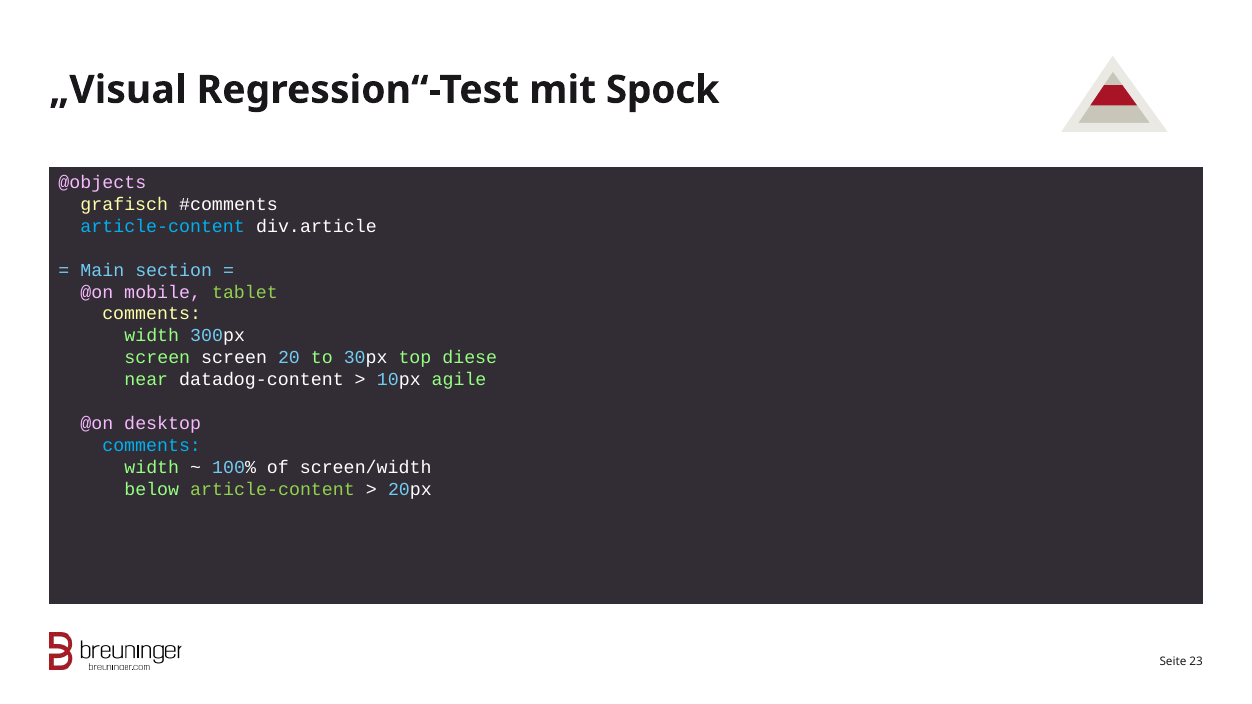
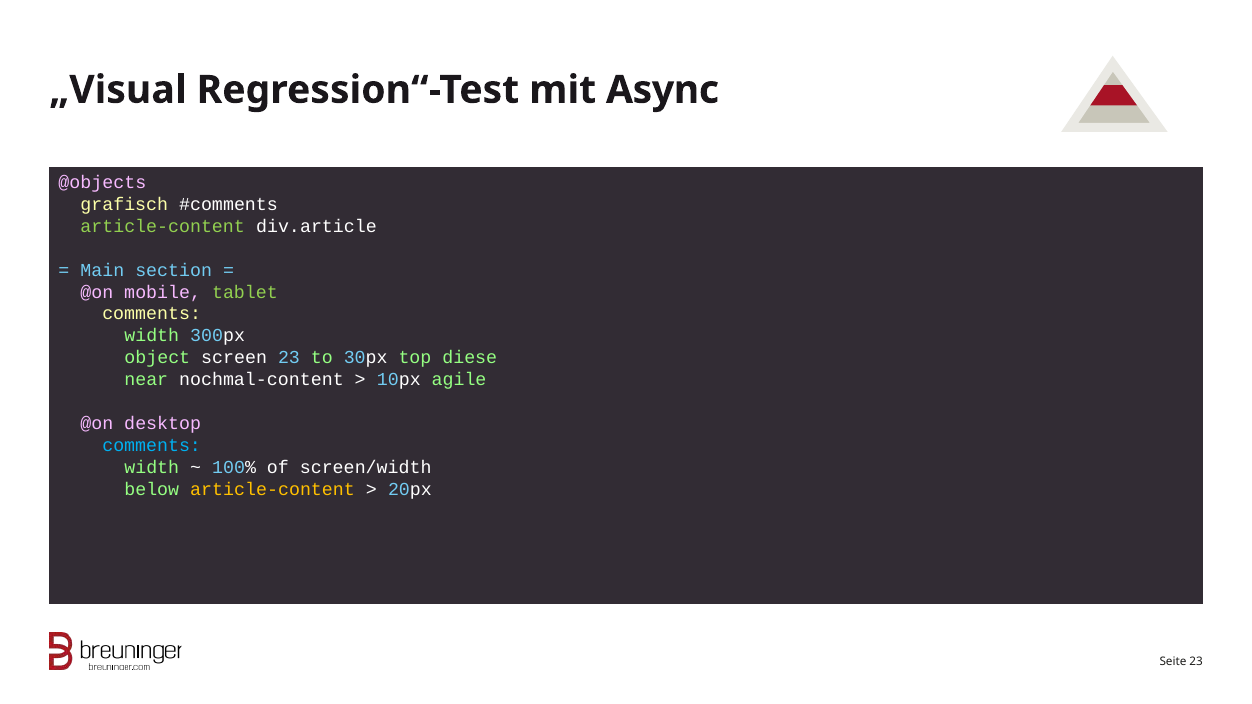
Spock: Spock -> Async
article-content at (163, 226) colour: light blue -> light green
screen at (157, 358): screen -> object
screen 20: 20 -> 23
datadog-content: datadog-content -> nochmal-content
article-content at (273, 489) colour: light green -> yellow
